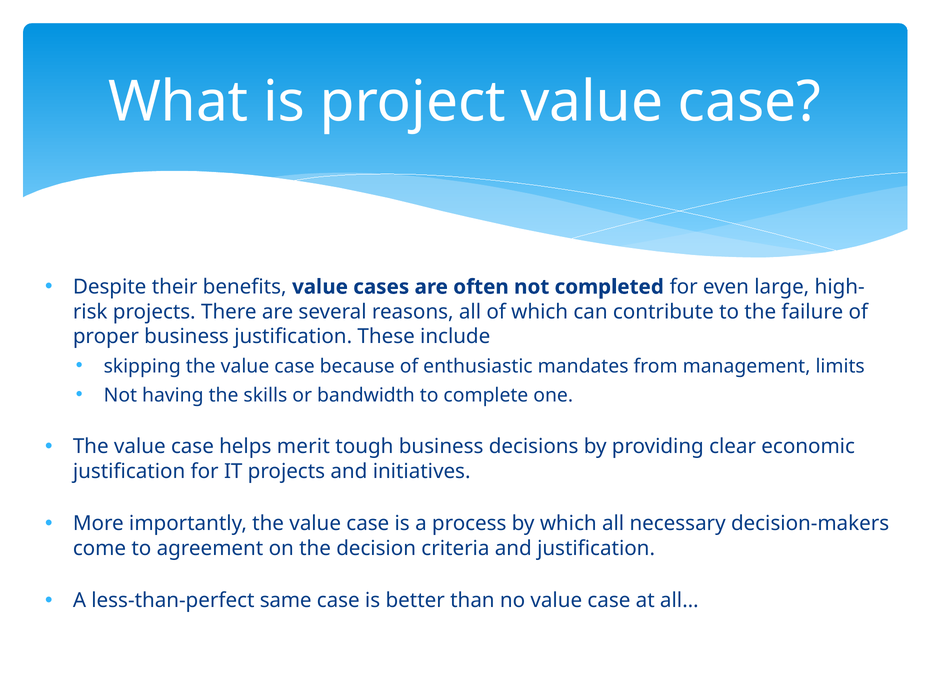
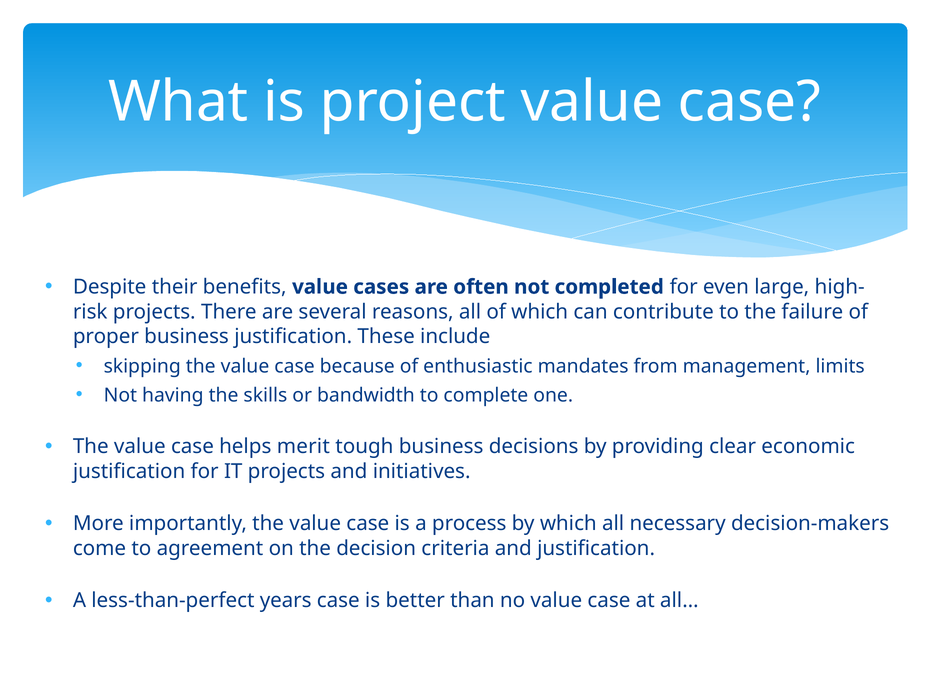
same: same -> years
